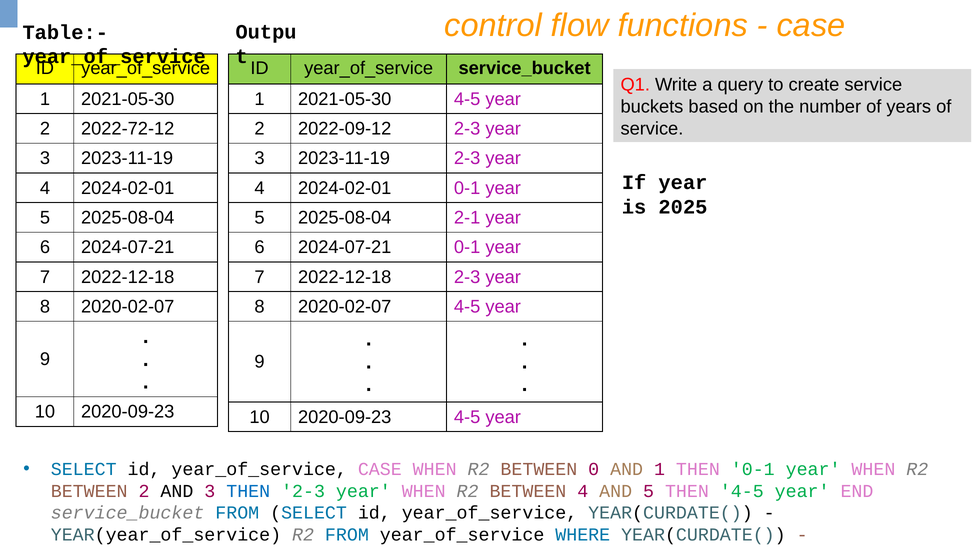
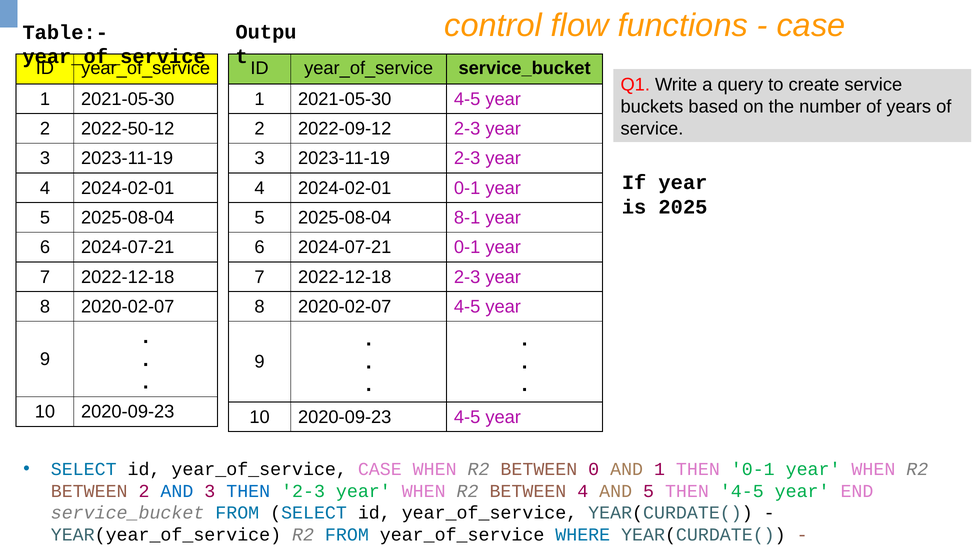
2022-72-12: 2022-72-12 -> 2022-50-12
2-1: 2-1 -> 8-1
AND at (177, 490) colour: black -> blue
